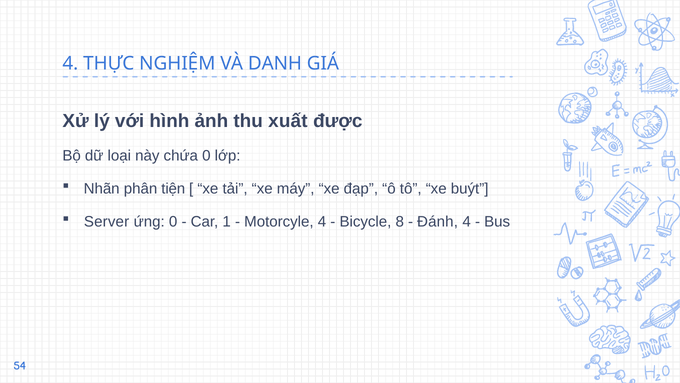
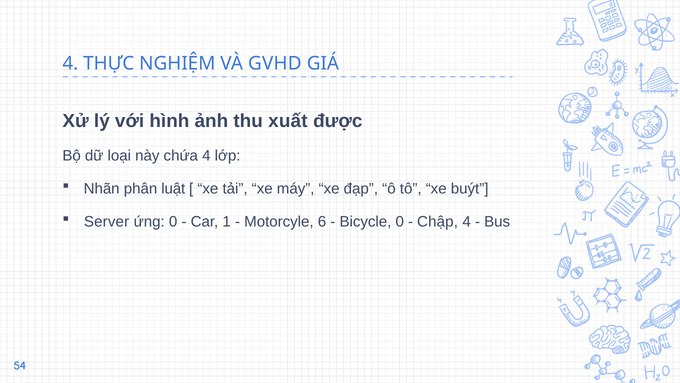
DANH: DANH -> GVHD
chứa 0: 0 -> 4
tiện: tiện -> luật
Motorcyle 4: 4 -> 6
Bicycle 8: 8 -> 0
Đánh: Đánh -> Chập
